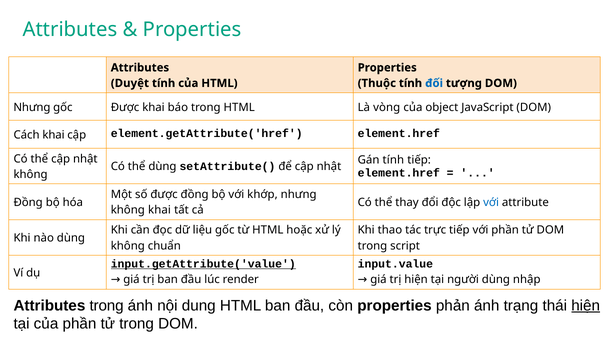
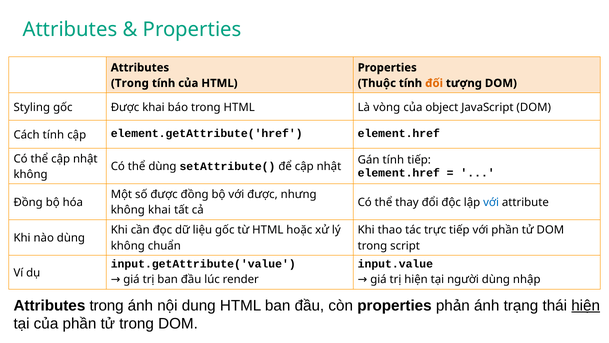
Duyệt at (130, 83): Duyệt -> Trong
đối colour: blue -> orange
Nhưng at (32, 107): Nhưng -> Styling
Cách khai: khai -> tính
với khớp: khớp -> được
input.getAttribute('value underline: present -> none
